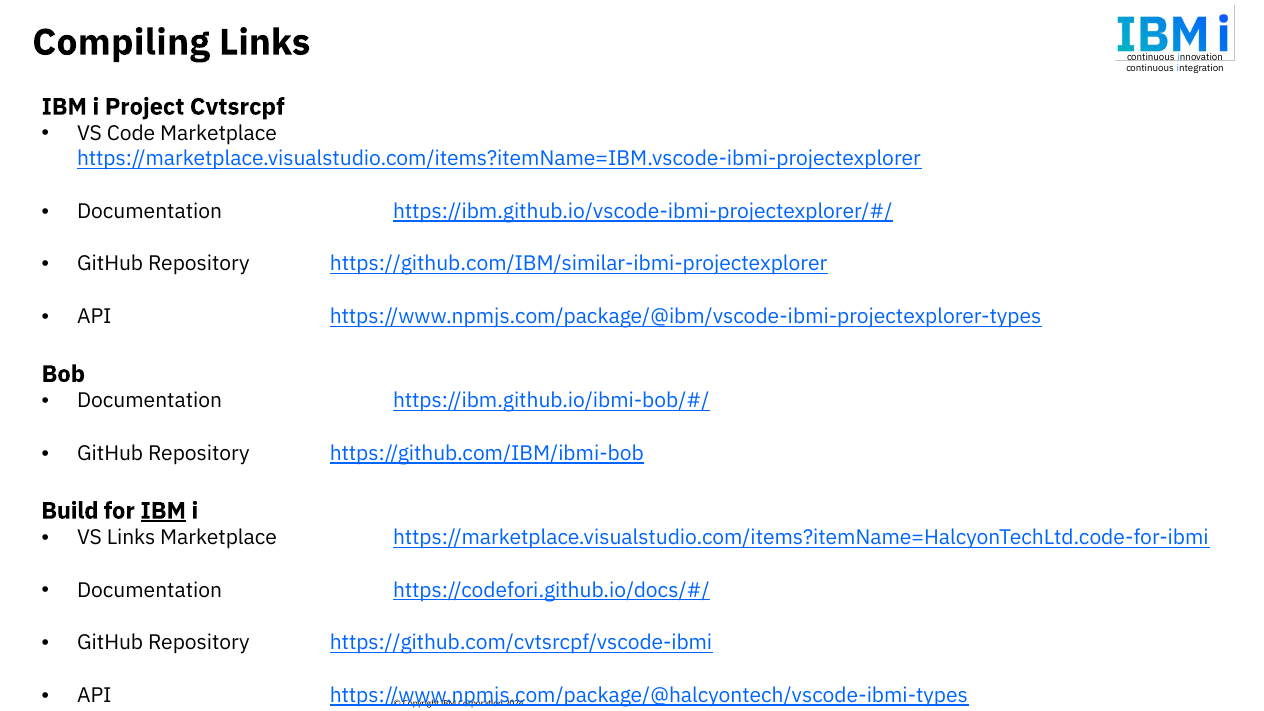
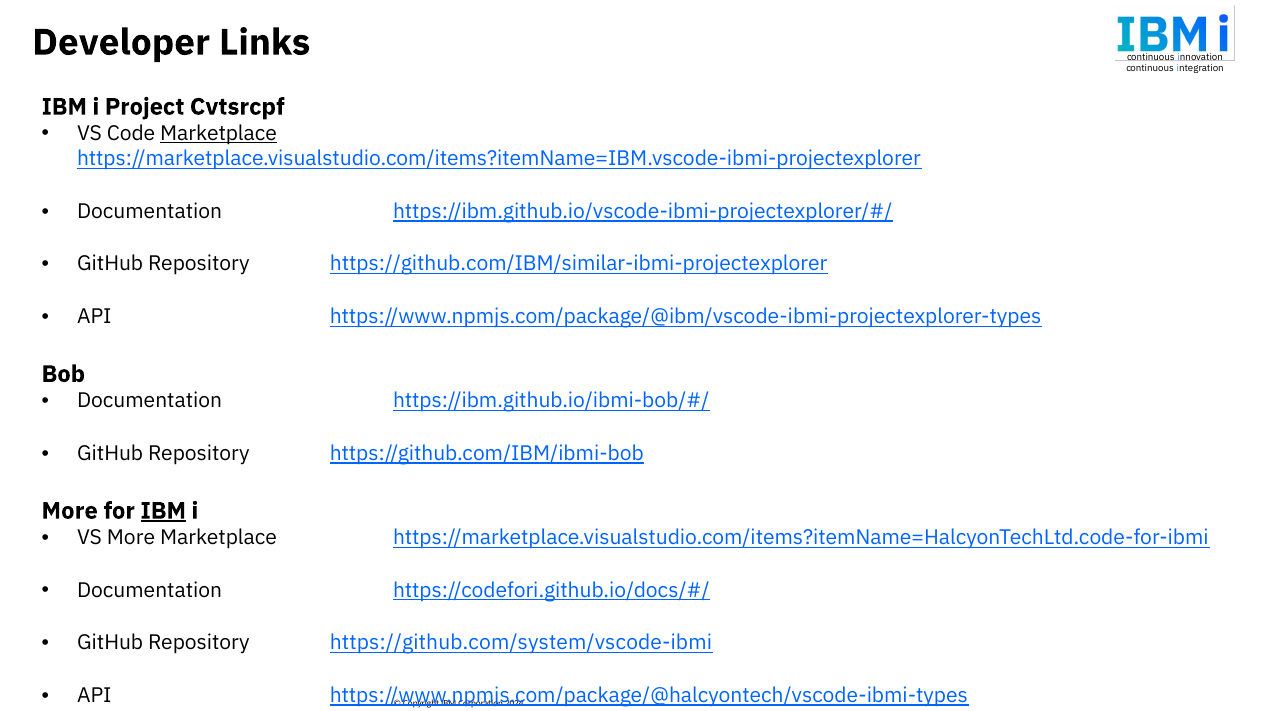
Compiling: Compiling -> Developer
Marketplace at (219, 133) underline: none -> present
Build at (70, 511): Build -> More
VS Links: Links -> More
https://github.com/cvtsrcpf/vscode-ibmi: https://github.com/cvtsrcpf/vscode-ibmi -> https://github.com/system/vscode-ibmi
